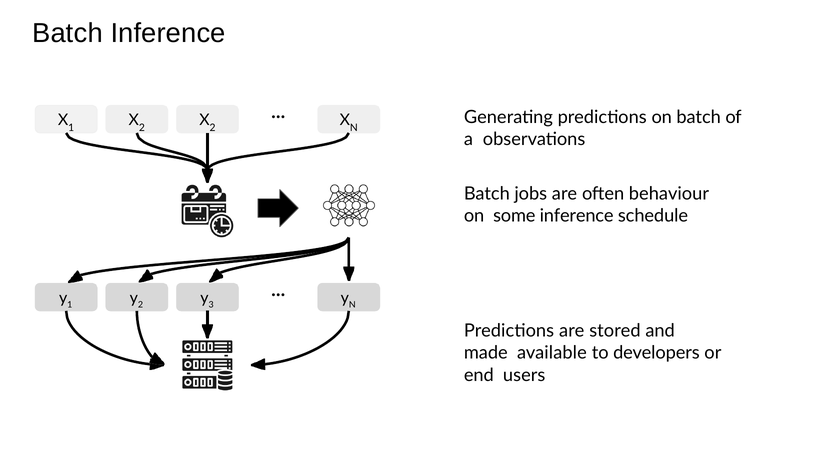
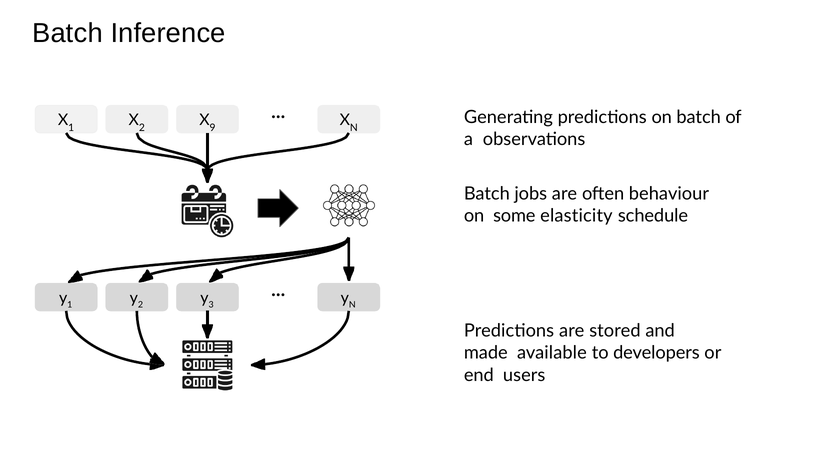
2 at (213, 128): 2 -> 9
some inference: inference -> elasticity
